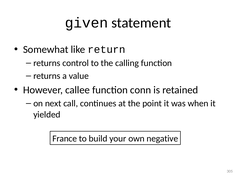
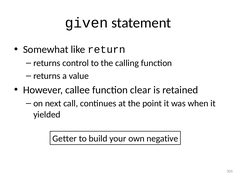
conn: conn -> clear
France: France -> Getter
